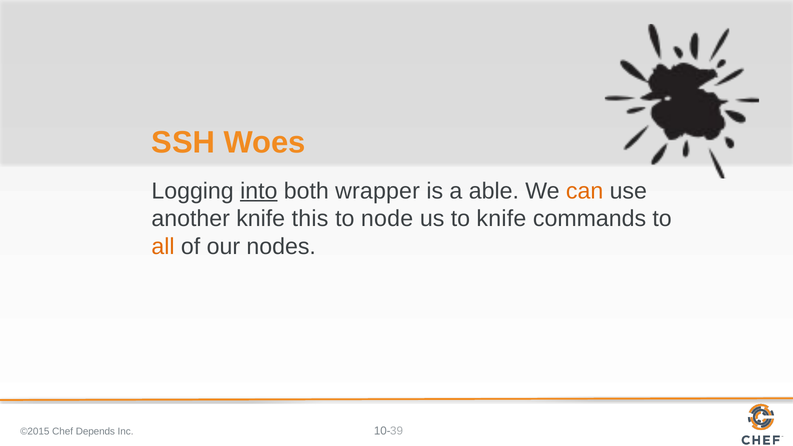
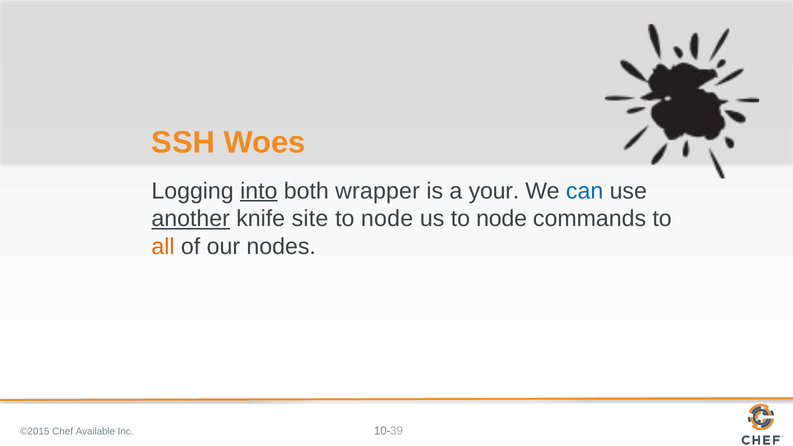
able: able -> your
can colour: orange -> blue
another underline: none -> present
this: this -> site
us to knife: knife -> node
Depends: Depends -> Available
